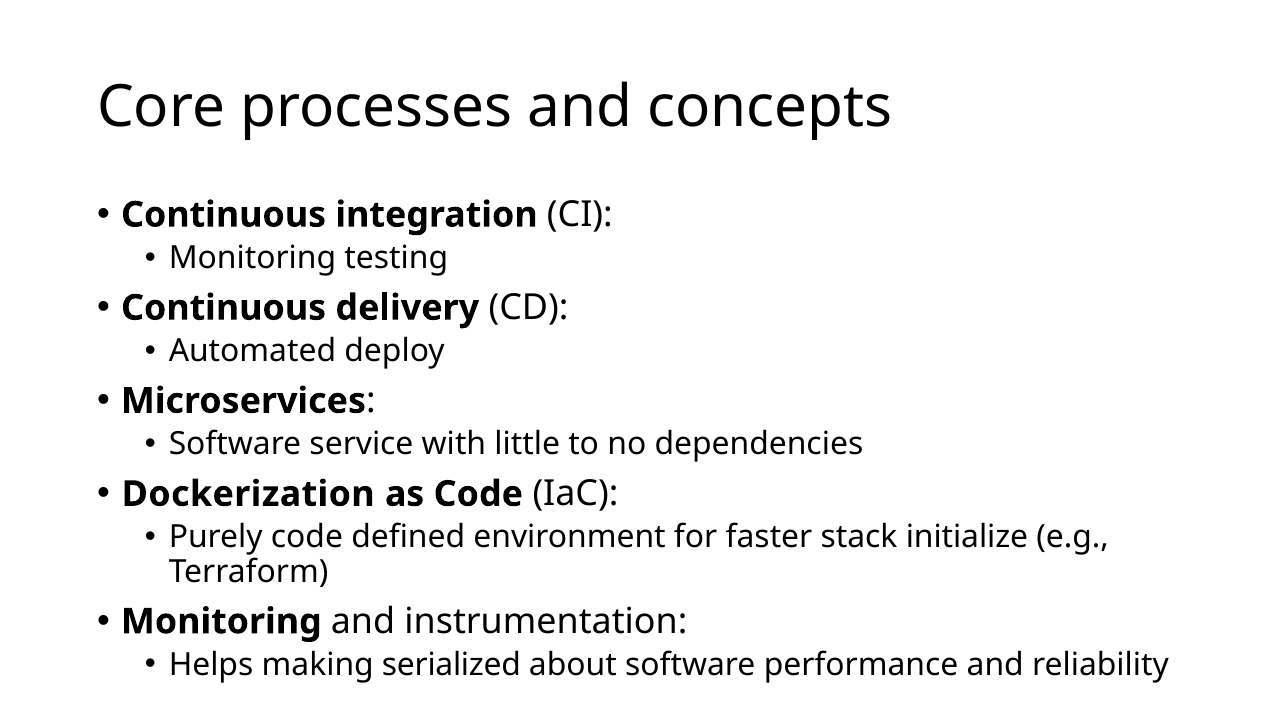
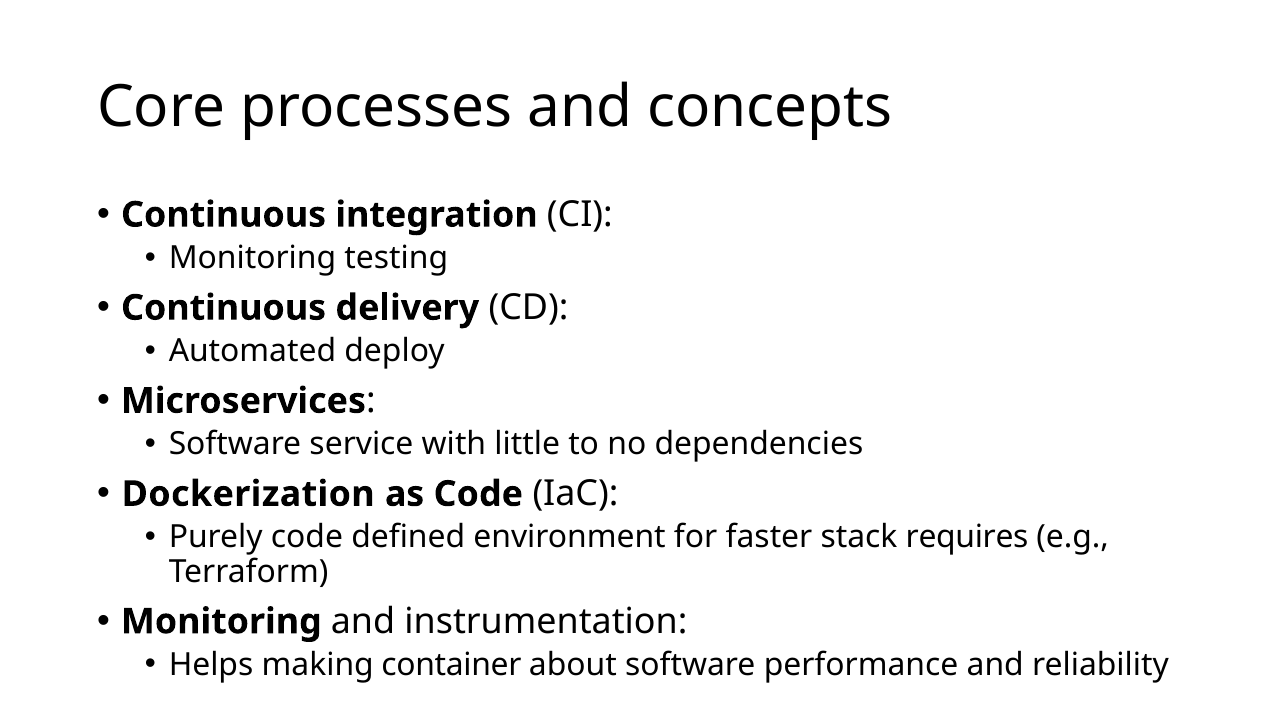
initialize: initialize -> requires
serialized: serialized -> container
